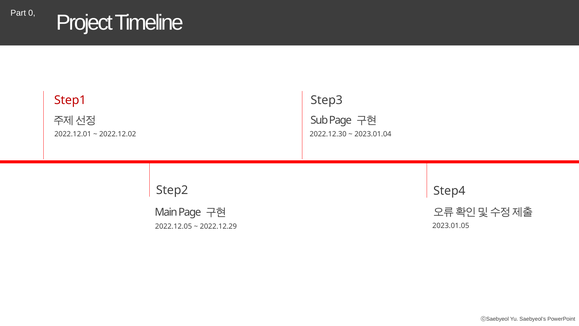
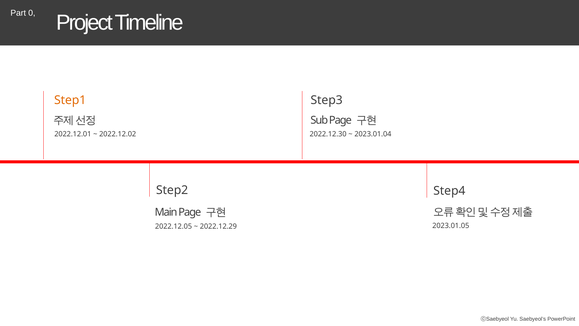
Step1 colour: red -> orange
